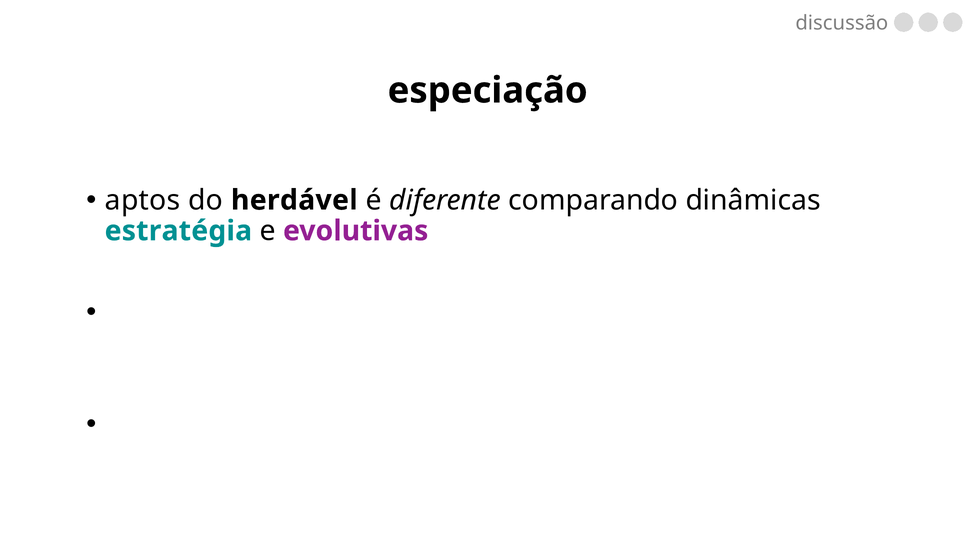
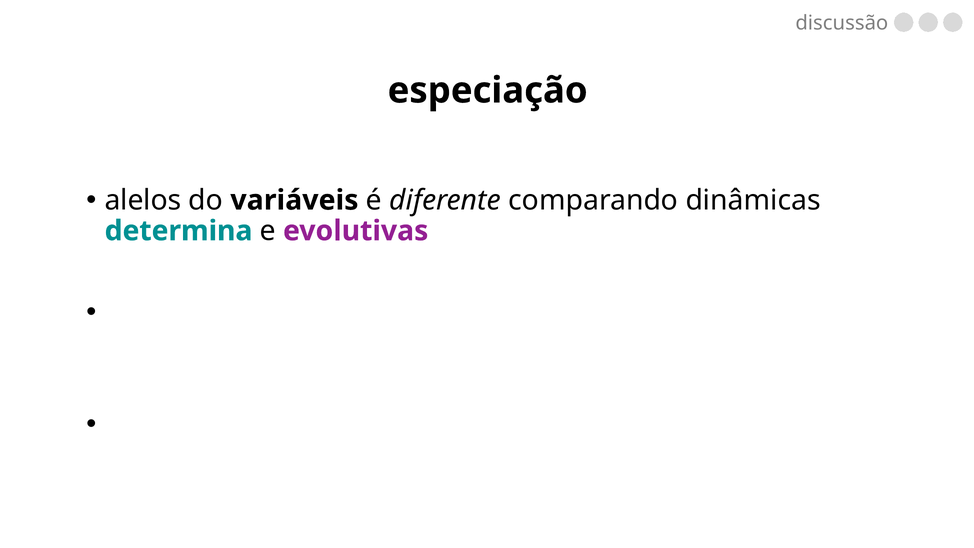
aptos: aptos -> alelos
herdável: herdável -> variáveis
estratégia: estratégia -> determina
